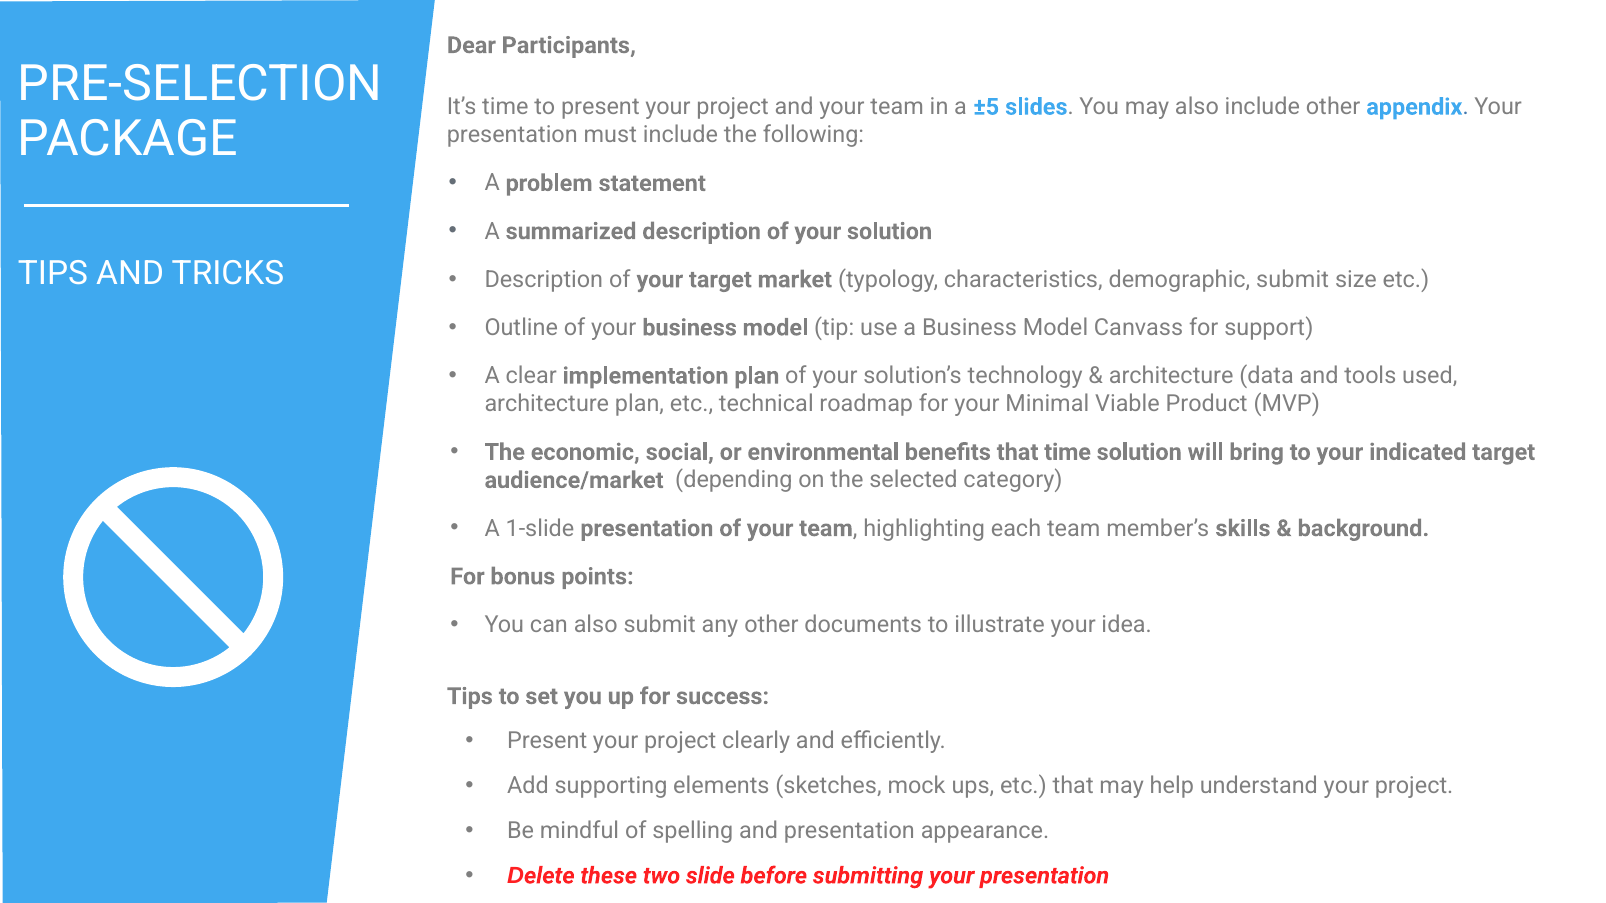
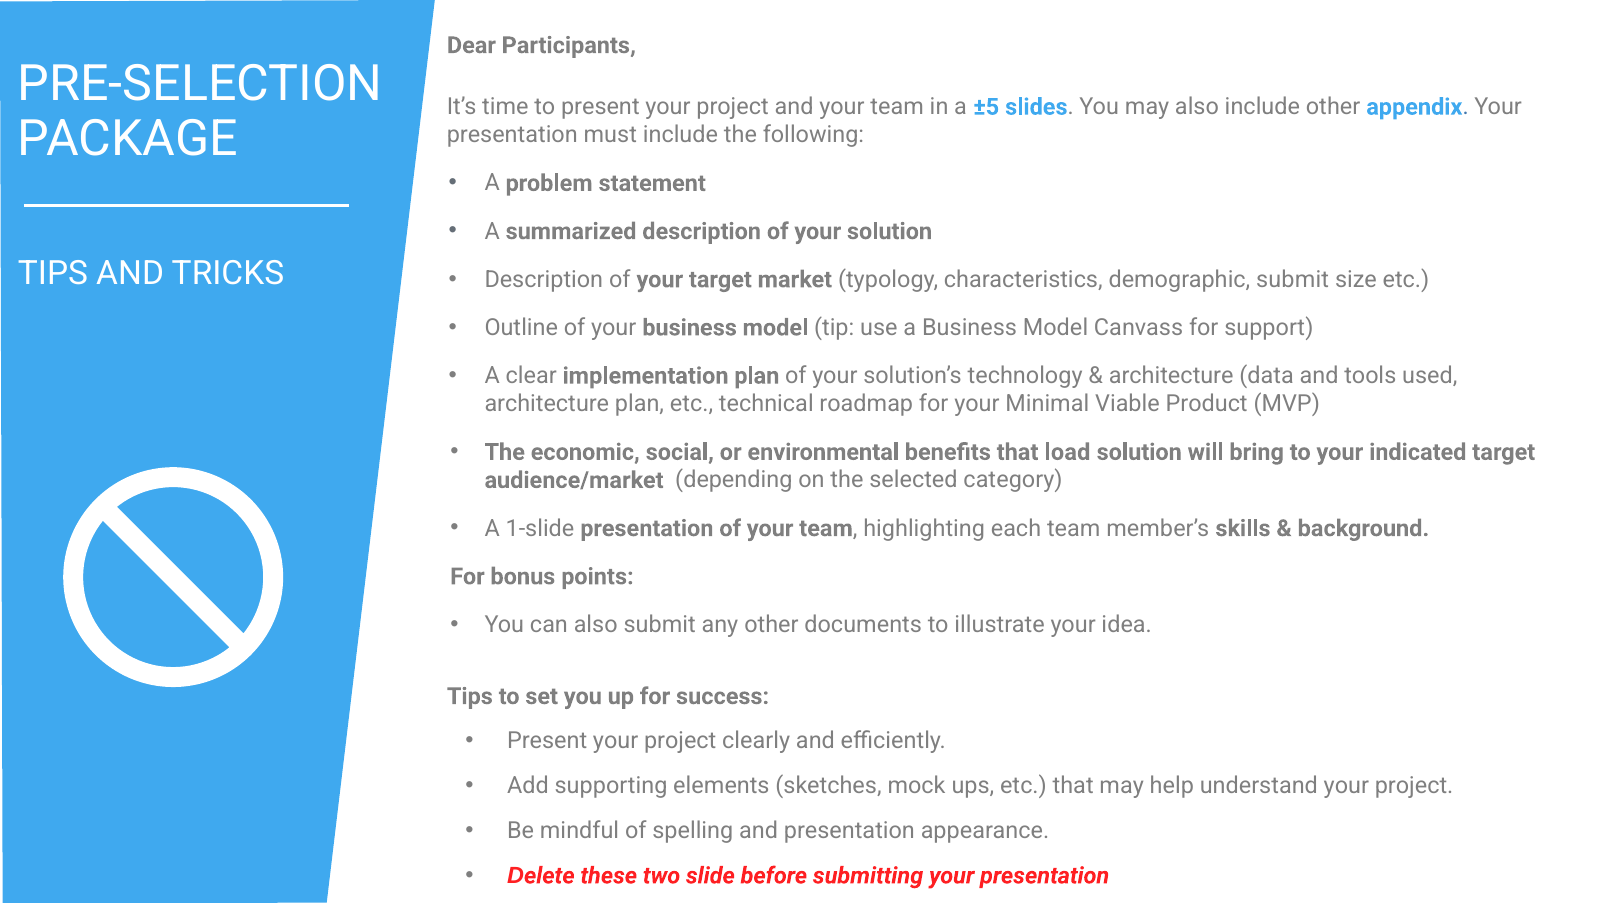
that time: time -> load
